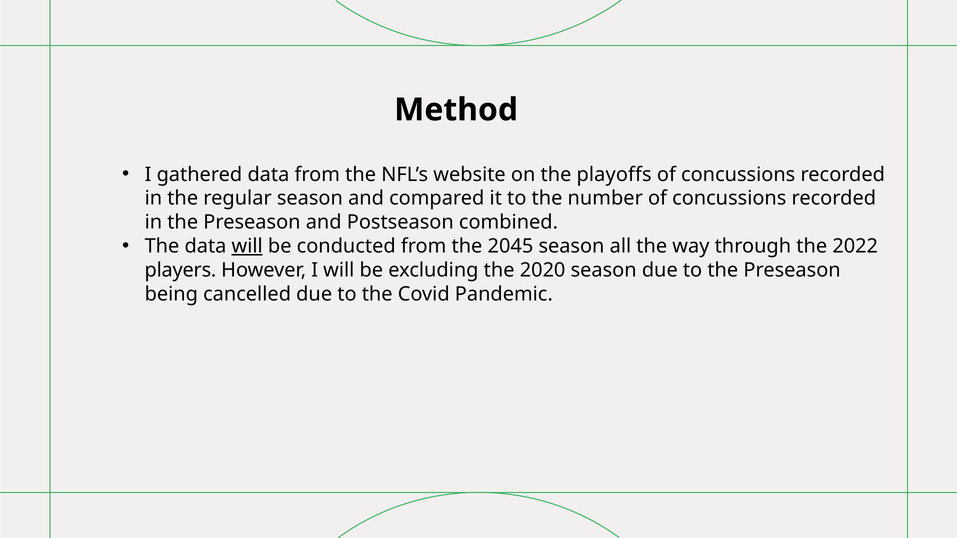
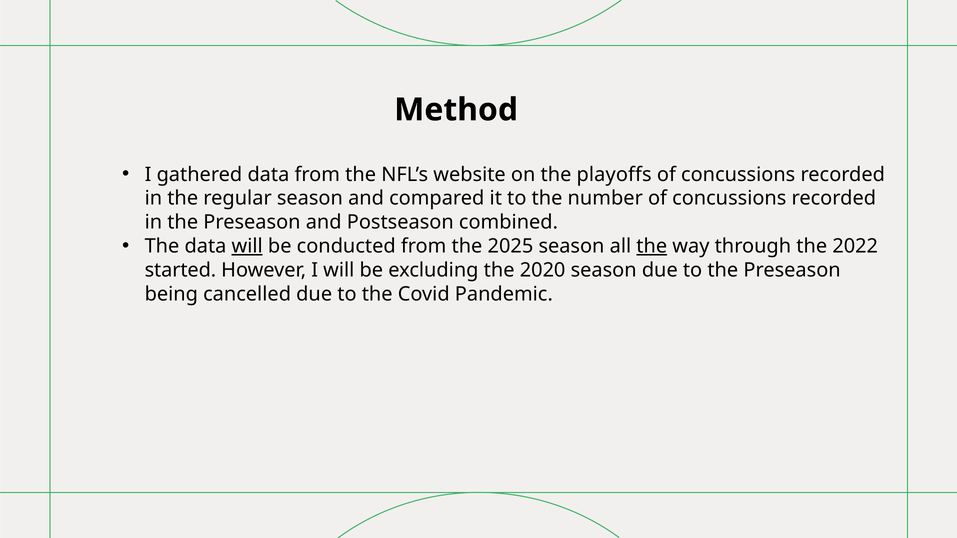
2045: 2045 -> 2025
the at (652, 246) underline: none -> present
players: players -> started
